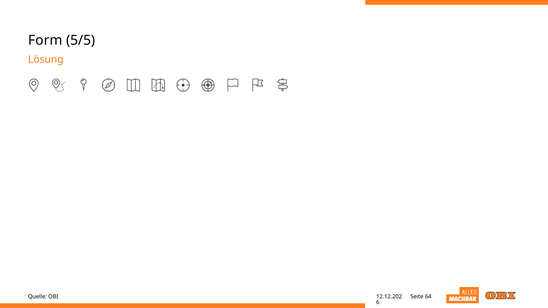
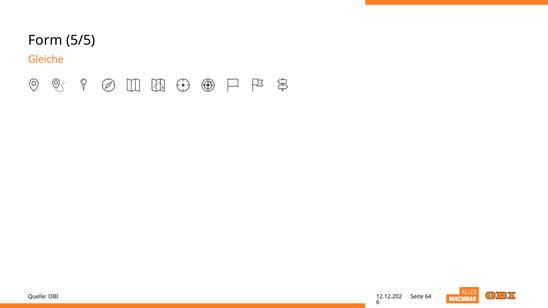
Lösung: Lösung -> Gleiche
